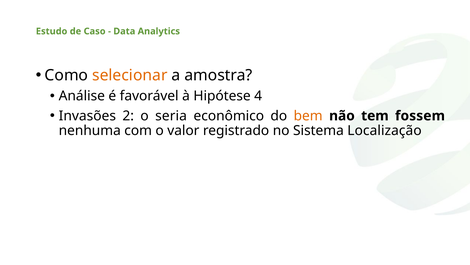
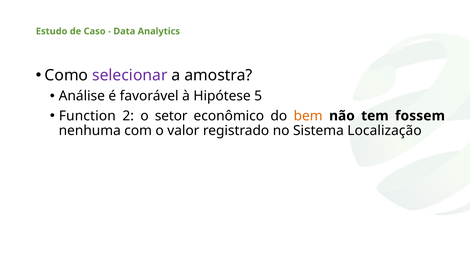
selecionar colour: orange -> purple
4: 4 -> 5
Invasões: Invasões -> Function
seria: seria -> setor
